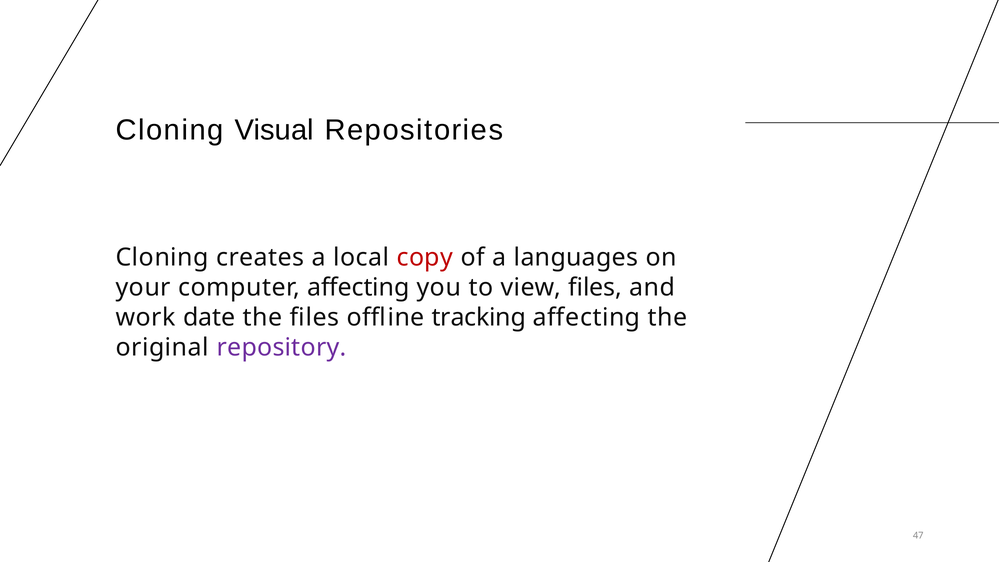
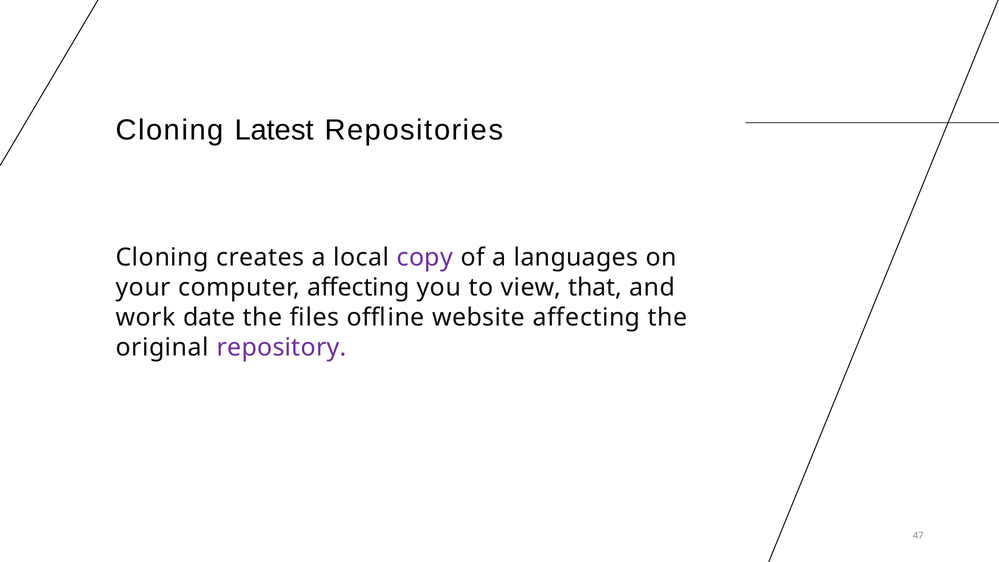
Visual: Visual -> Latest
copy colour: red -> purple
view files: files -> that
tracking: tracking -> website
